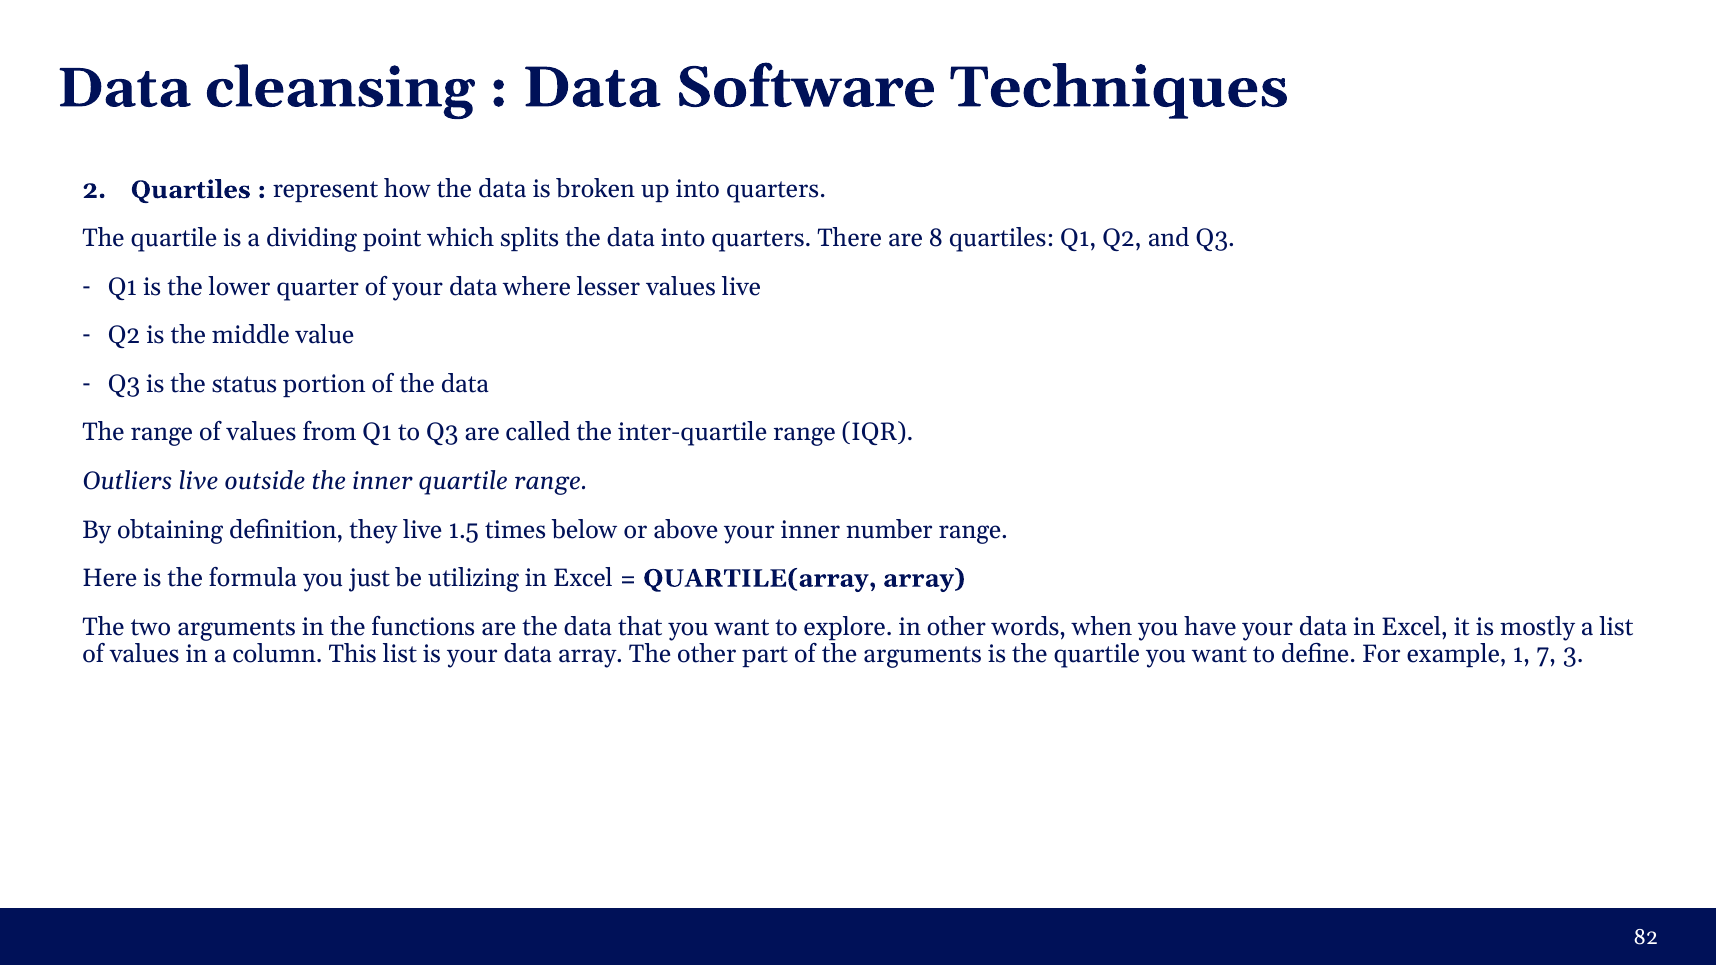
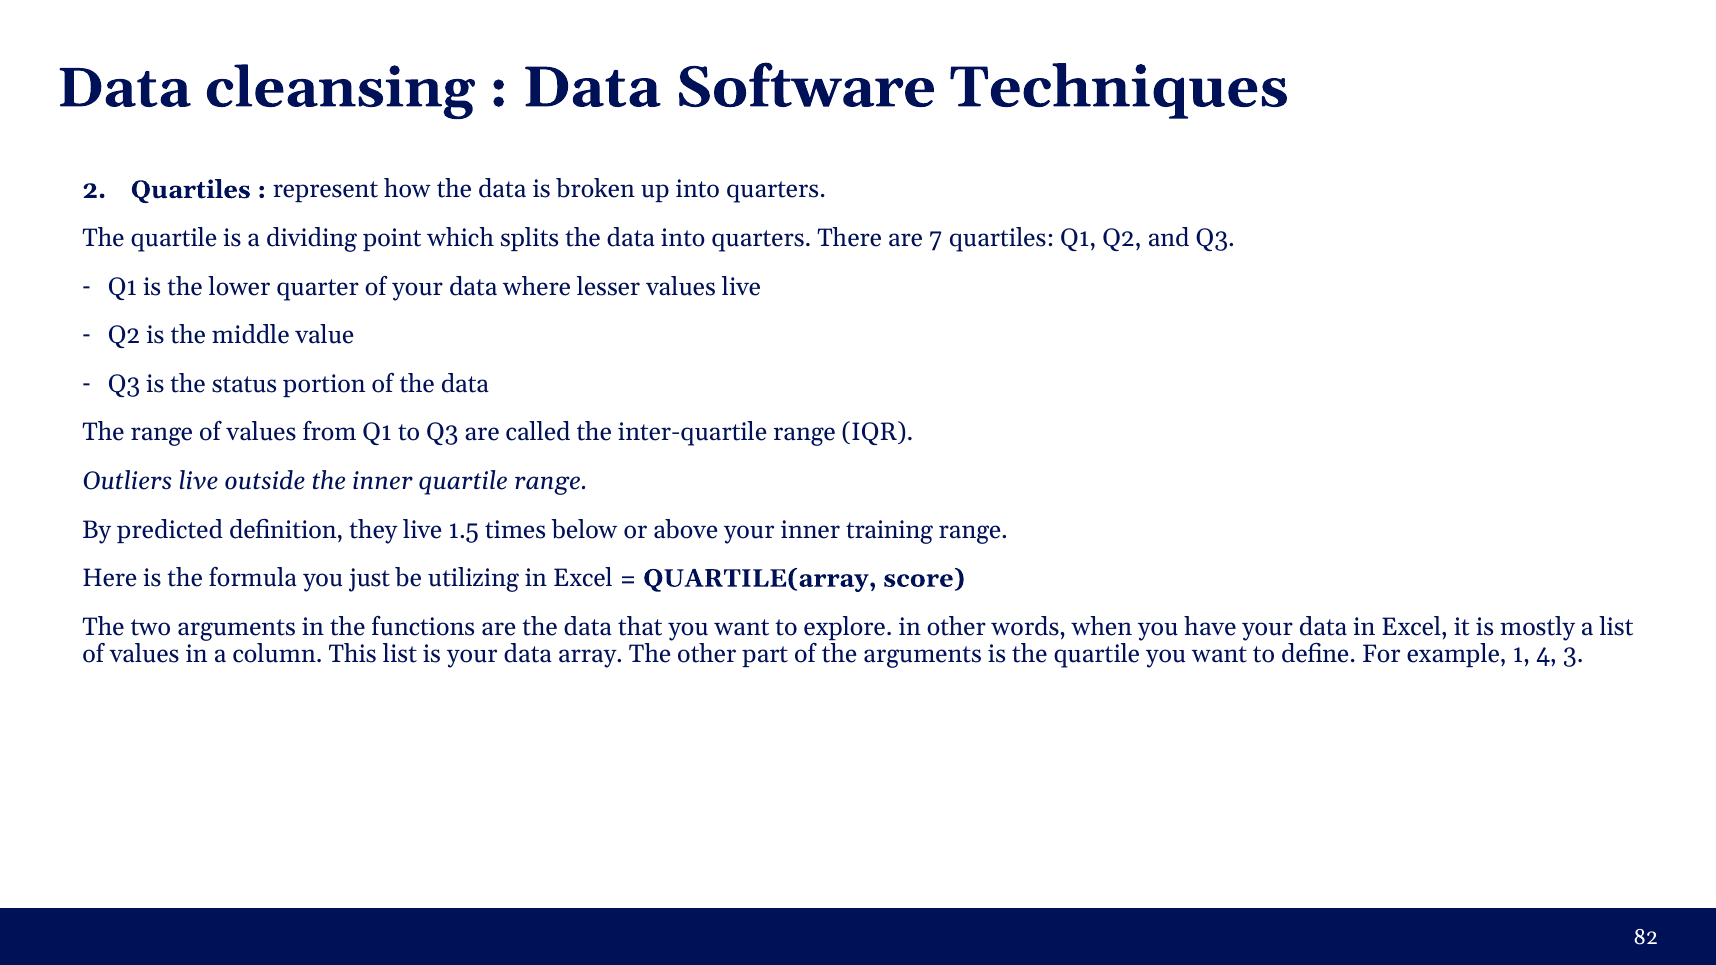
8: 8 -> 7
obtaining: obtaining -> predicted
number: number -> training
QUARTILE(array array: array -> score
7: 7 -> 4
